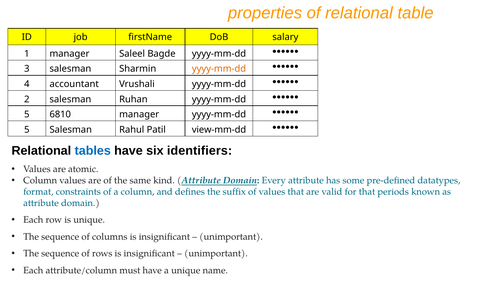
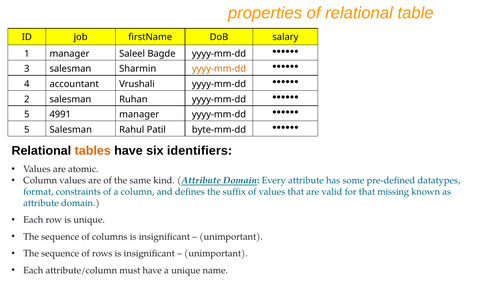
6810: 6810 -> 4991
view-mm-dd: view-mm-dd -> byte-mm-dd
tables colour: blue -> orange
periods: periods -> missing
